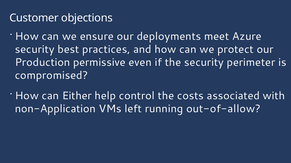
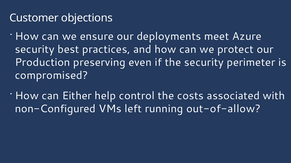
permissive: permissive -> preserving
non-Application: non-Application -> non-Configured
